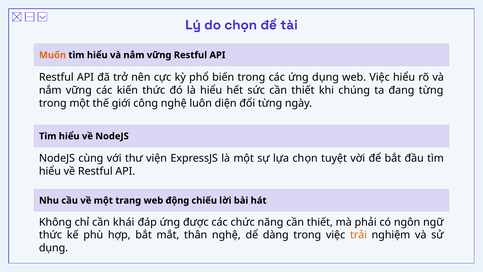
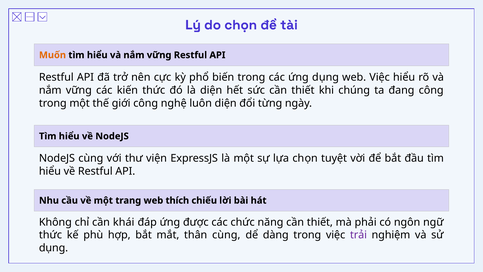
là hiểu: hiểu -> diện
đang từng: từng -> công
động: động -> thích
thân nghệ: nghệ -> cùng
trải colour: orange -> purple
